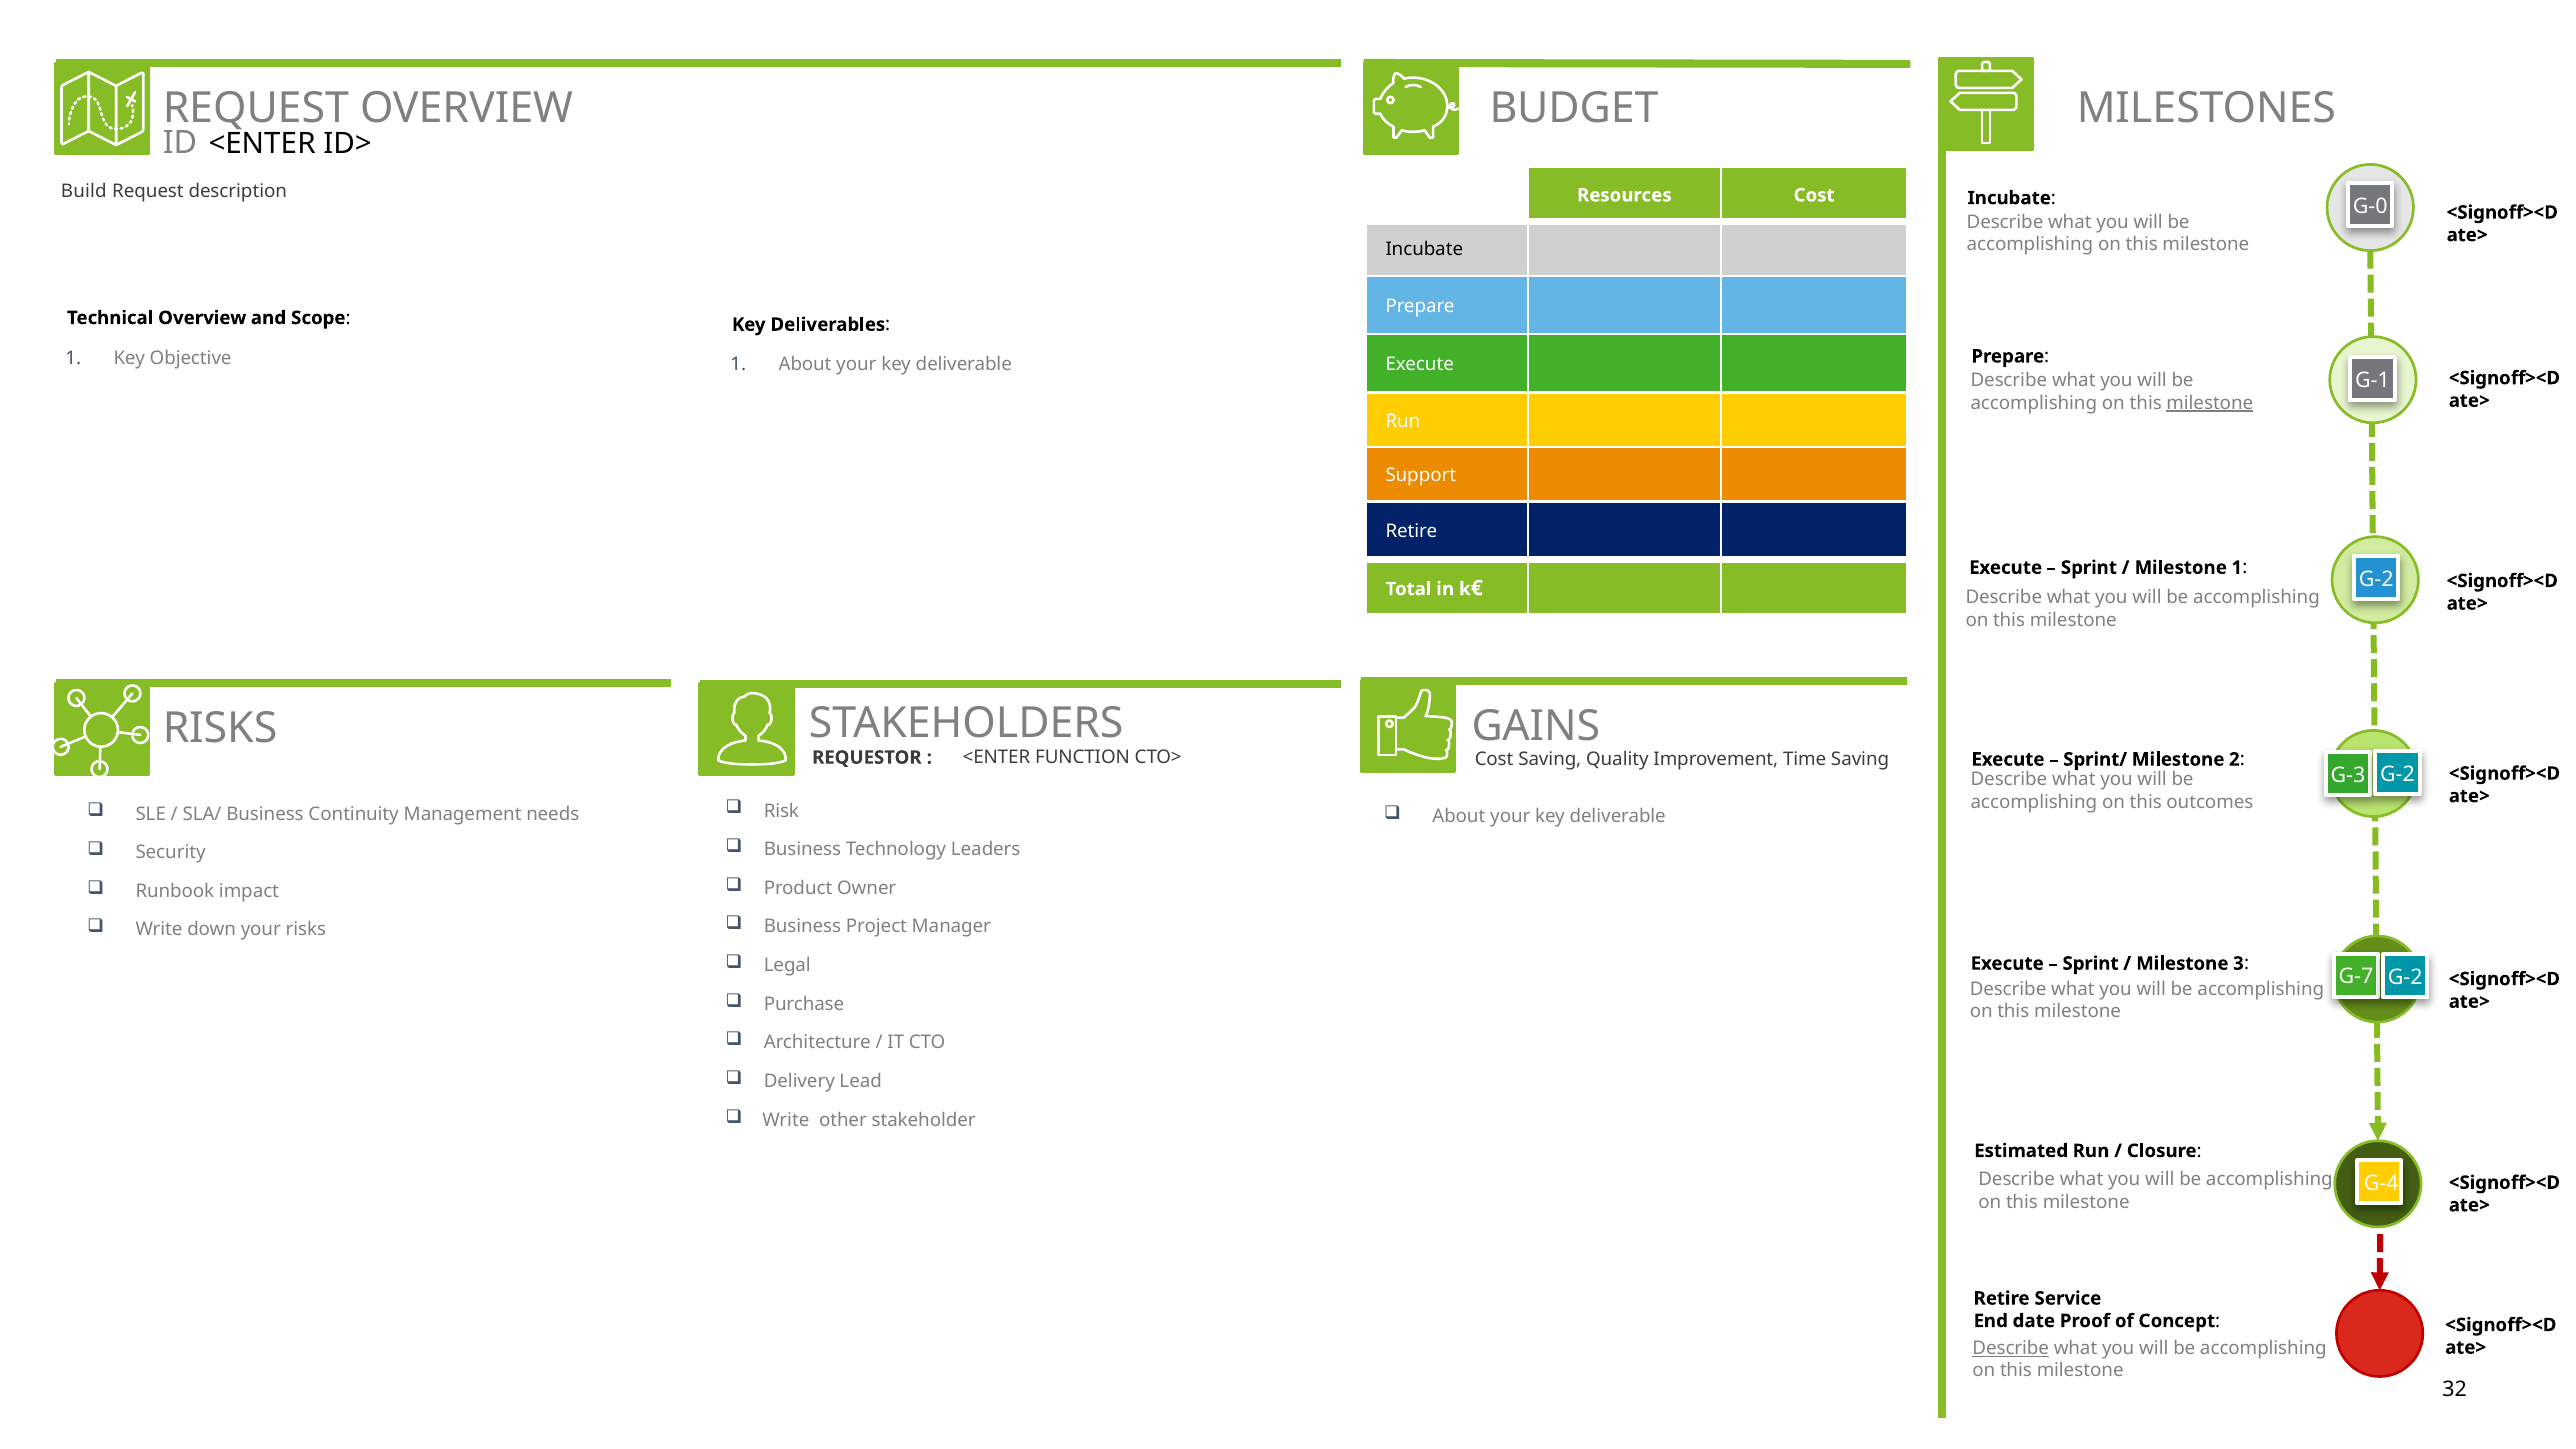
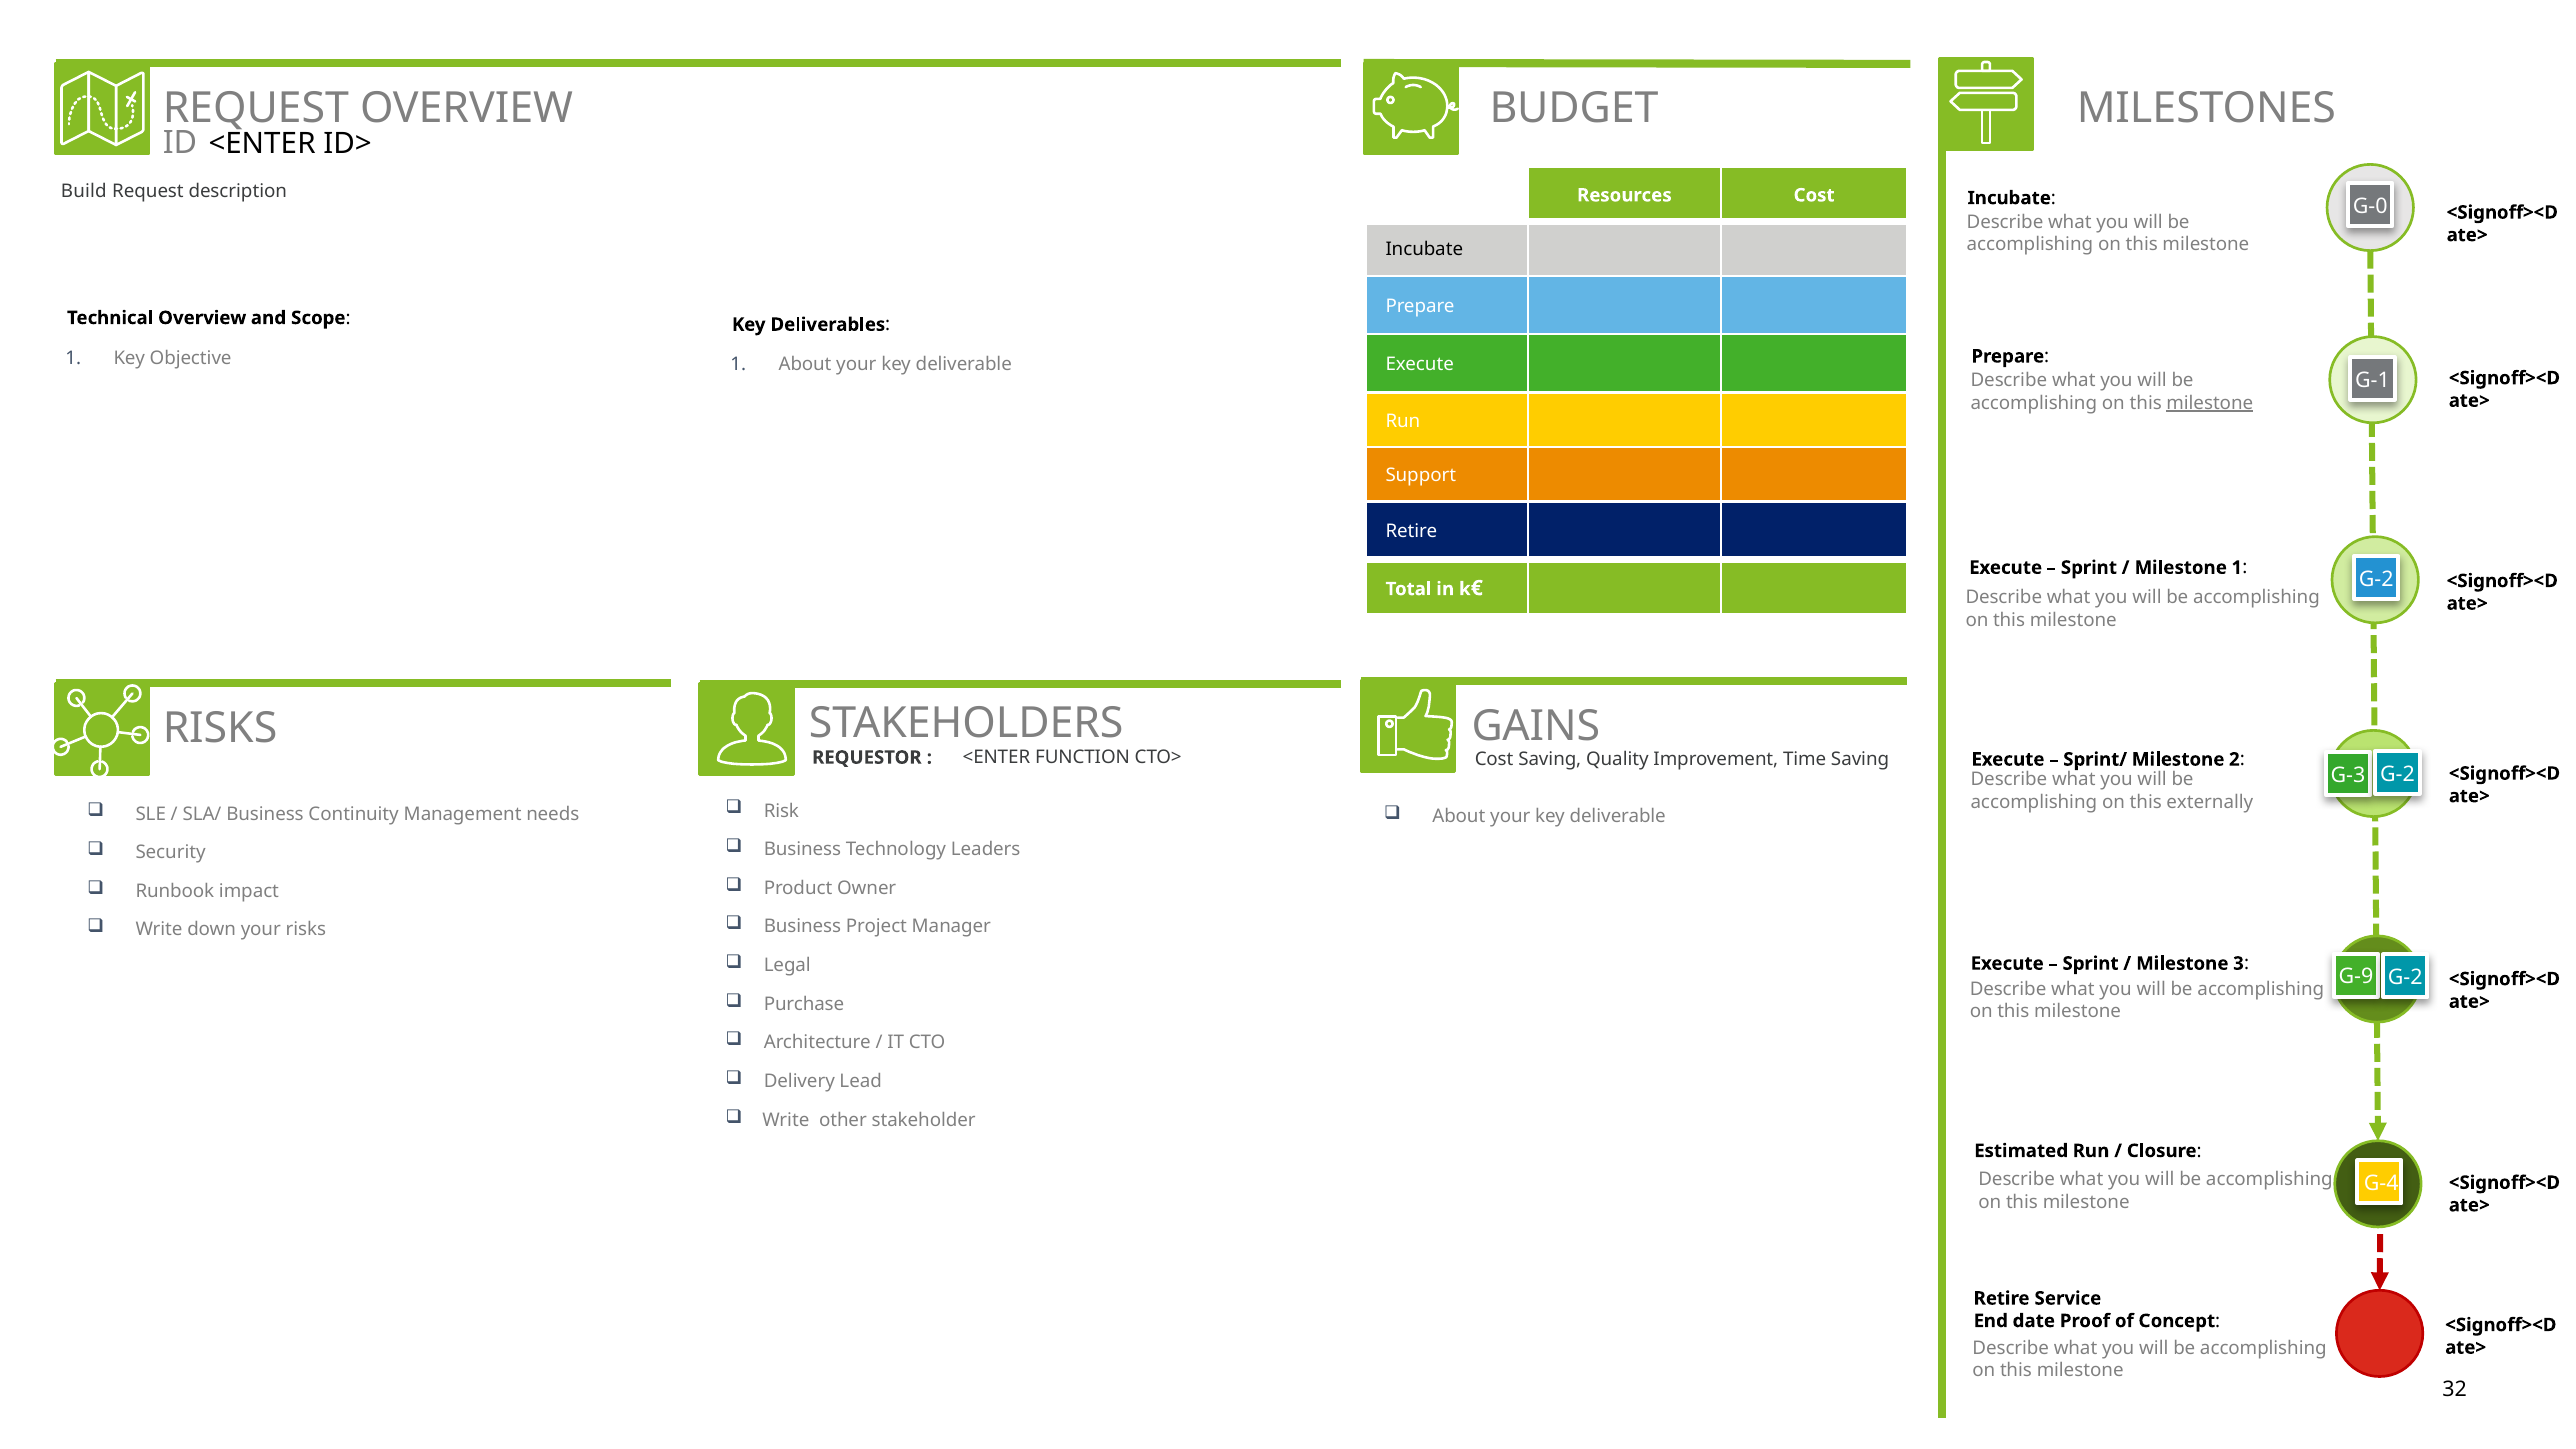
outcomes: outcomes -> externally
G-7: G-7 -> G-9
Describe at (2011, 1348) underline: present -> none
